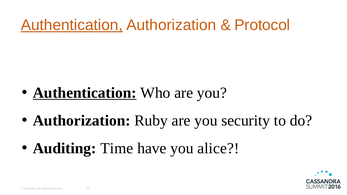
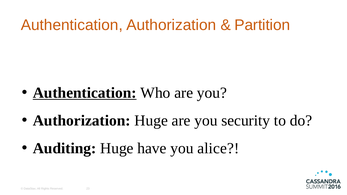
Authentication at (72, 25) underline: present -> none
Protocol: Protocol -> Partition
Authorization Ruby: Ruby -> Huge
Auditing Time: Time -> Huge
